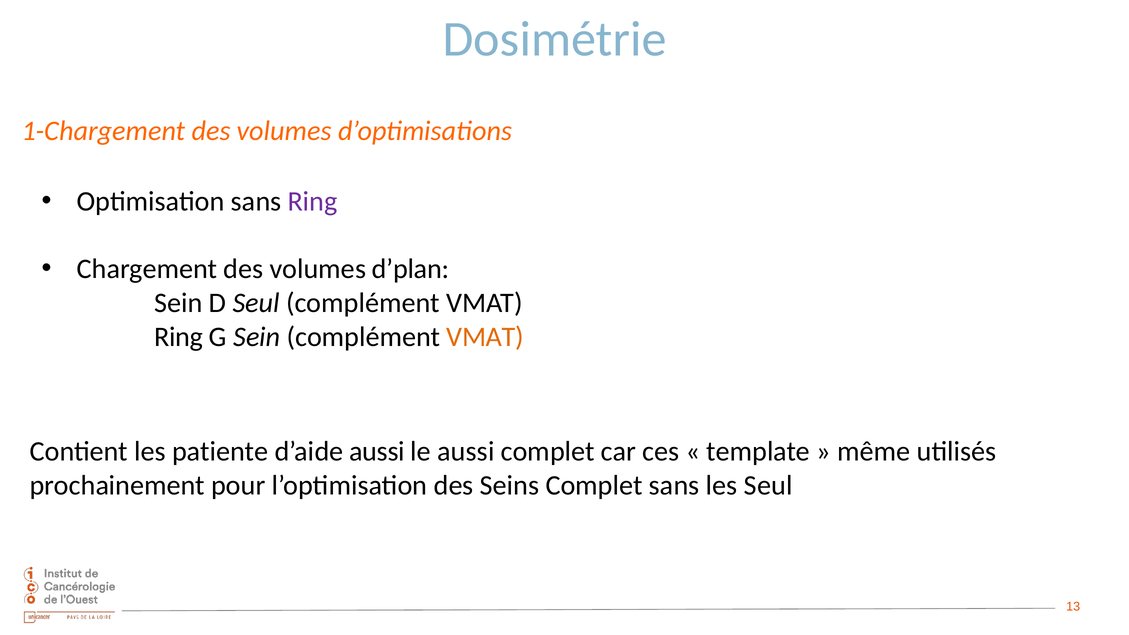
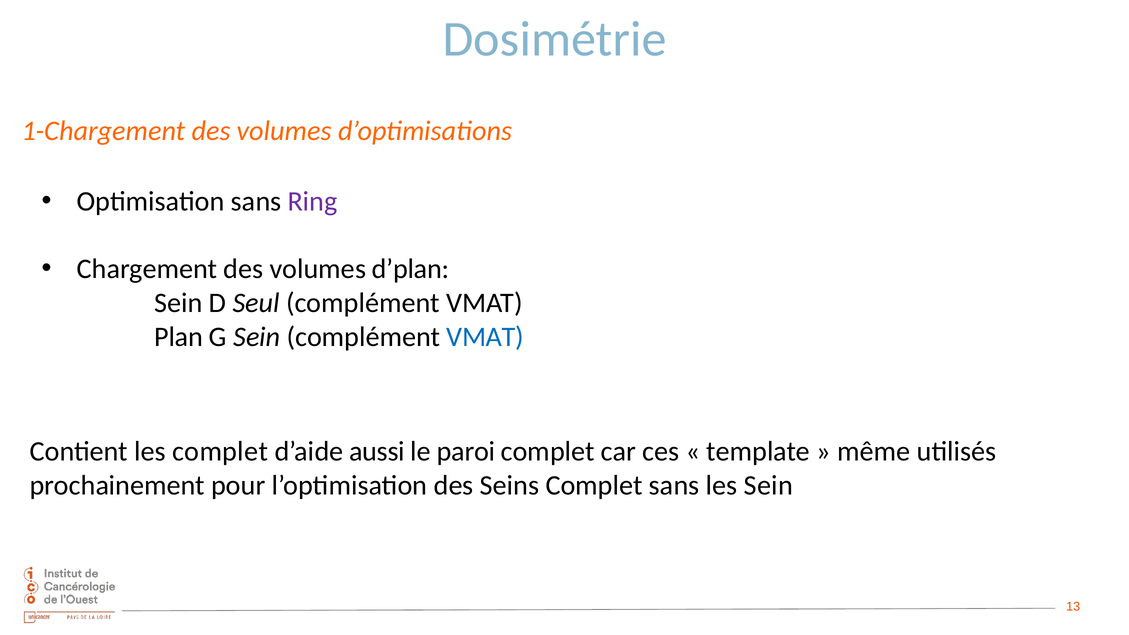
Ring at (179, 337): Ring -> Plan
VMAT at (485, 337) colour: orange -> blue
les patiente: patiente -> complet
le aussi: aussi -> paroi
les Seul: Seul -> Sein
